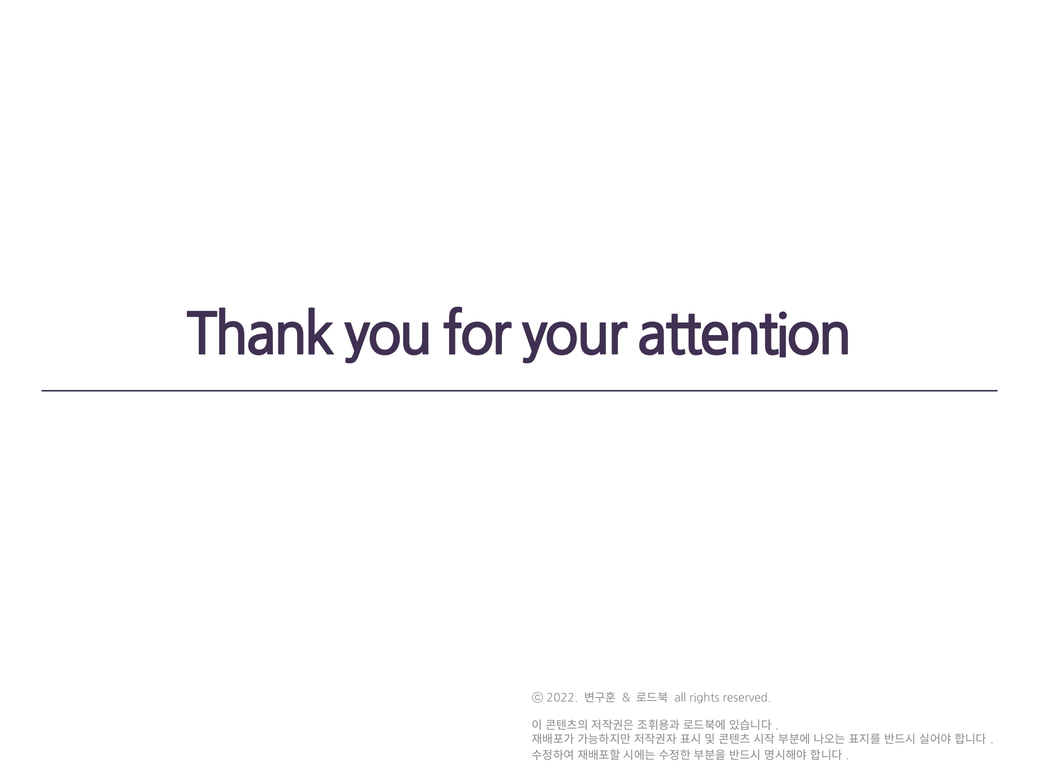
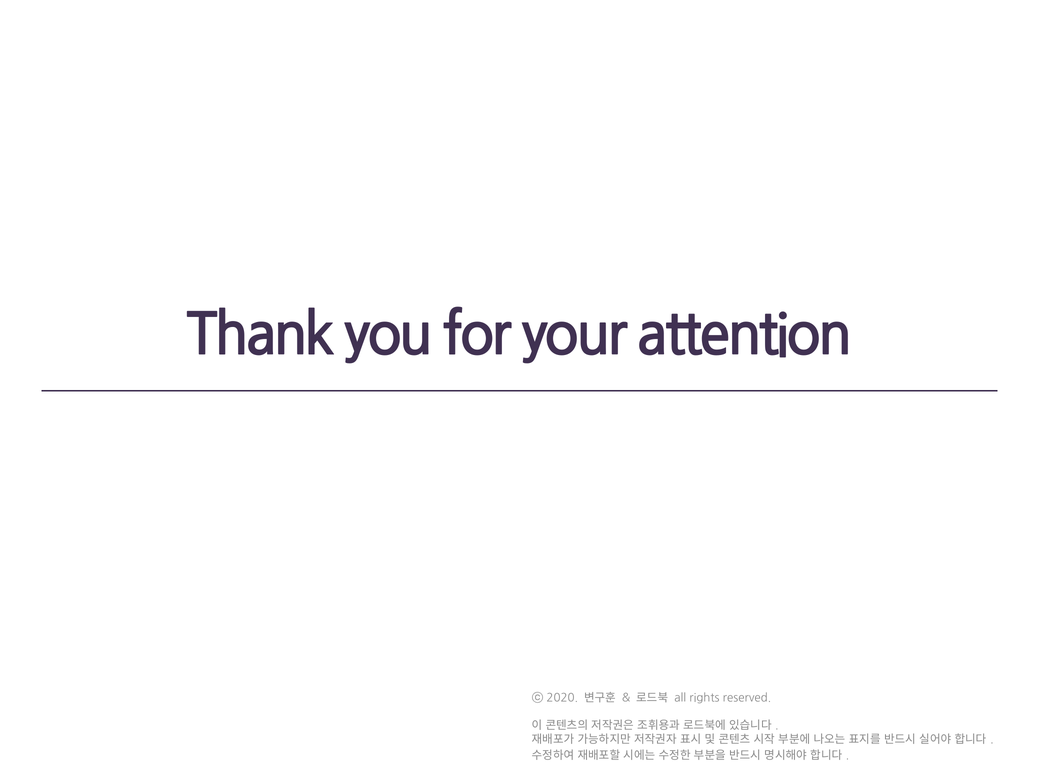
2022: 2022 -> 2020
